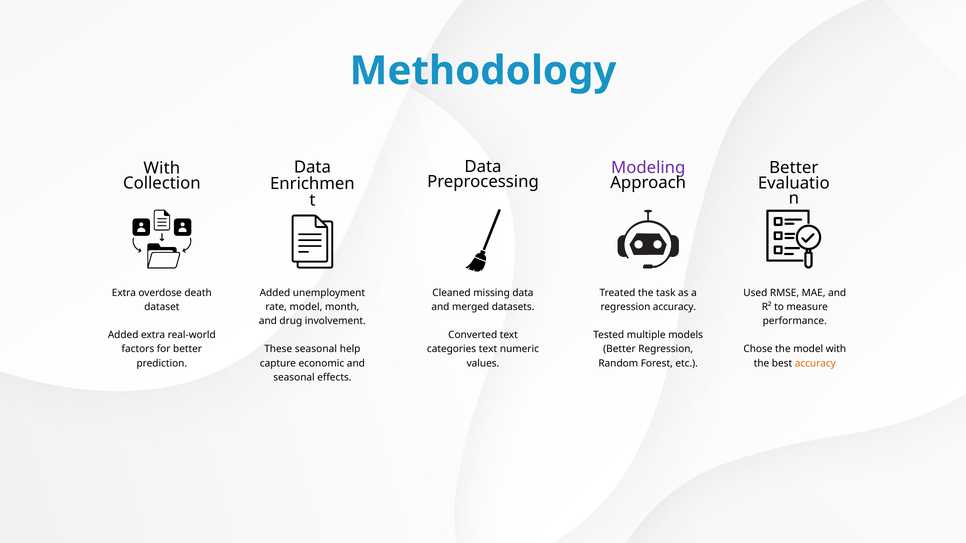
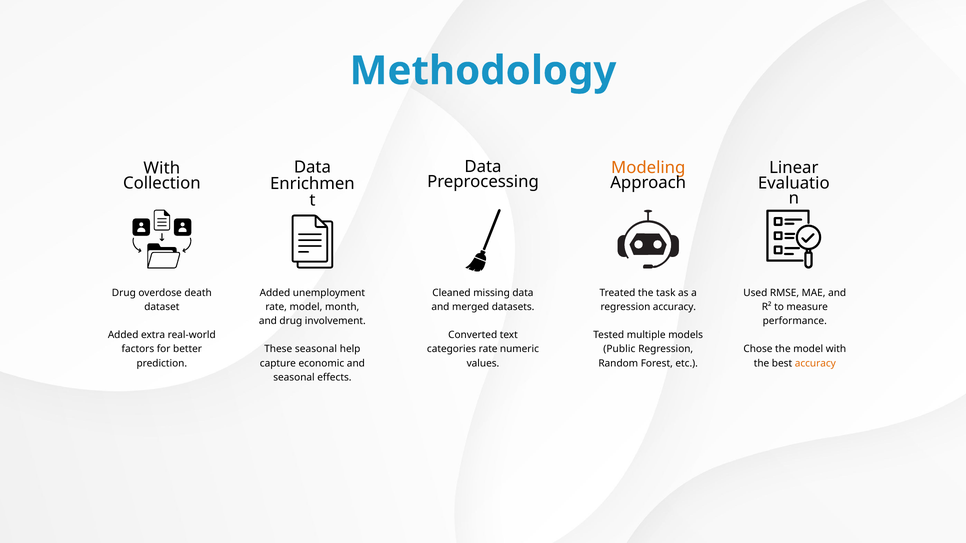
Modeling colour: purple -> orange
Better at (794, 168): Better -> Linear
Extra at (124, 293): Extra -> Drug
categories text: text -> rate
Better at (619, 349): Better -> Public
